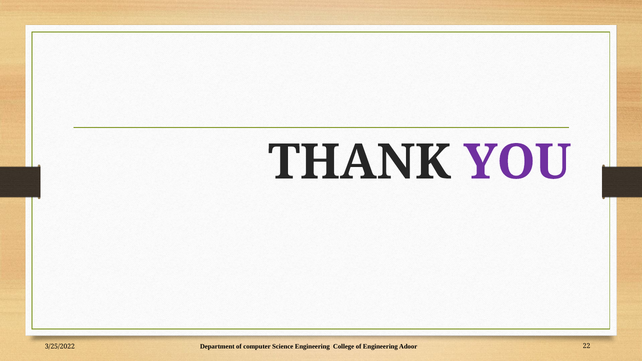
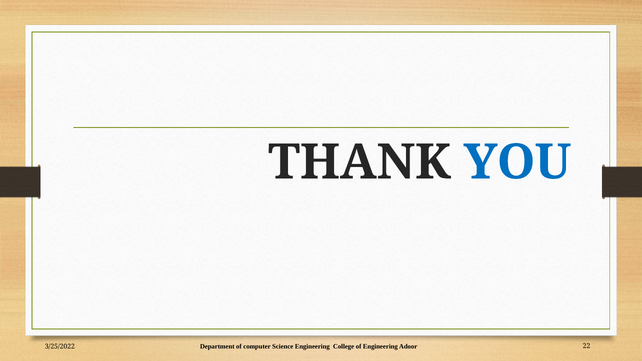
YOU colour: purple -> blue
